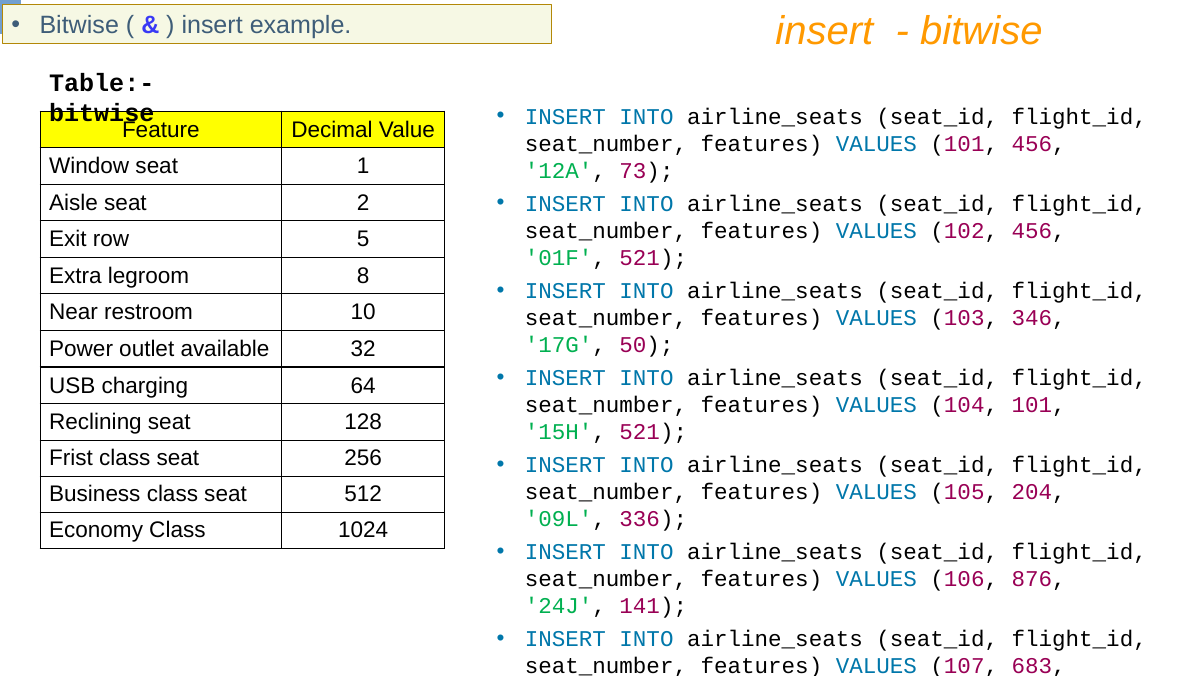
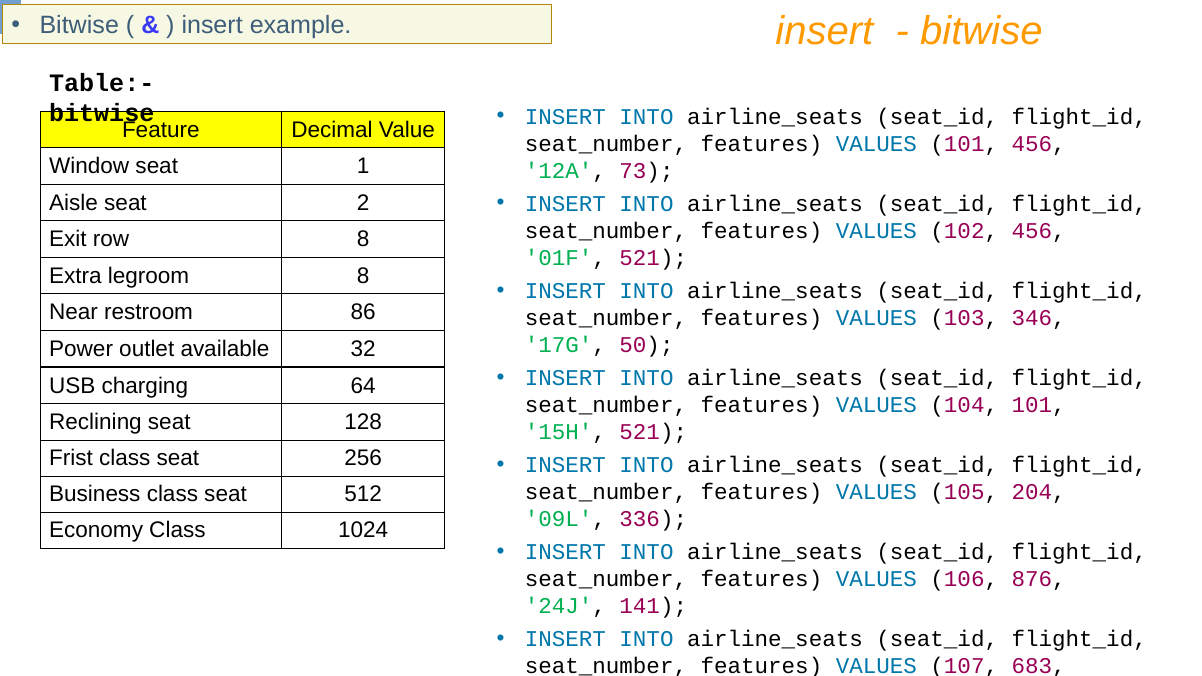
row 5: 5 -> 8
10: 10 -> 86
